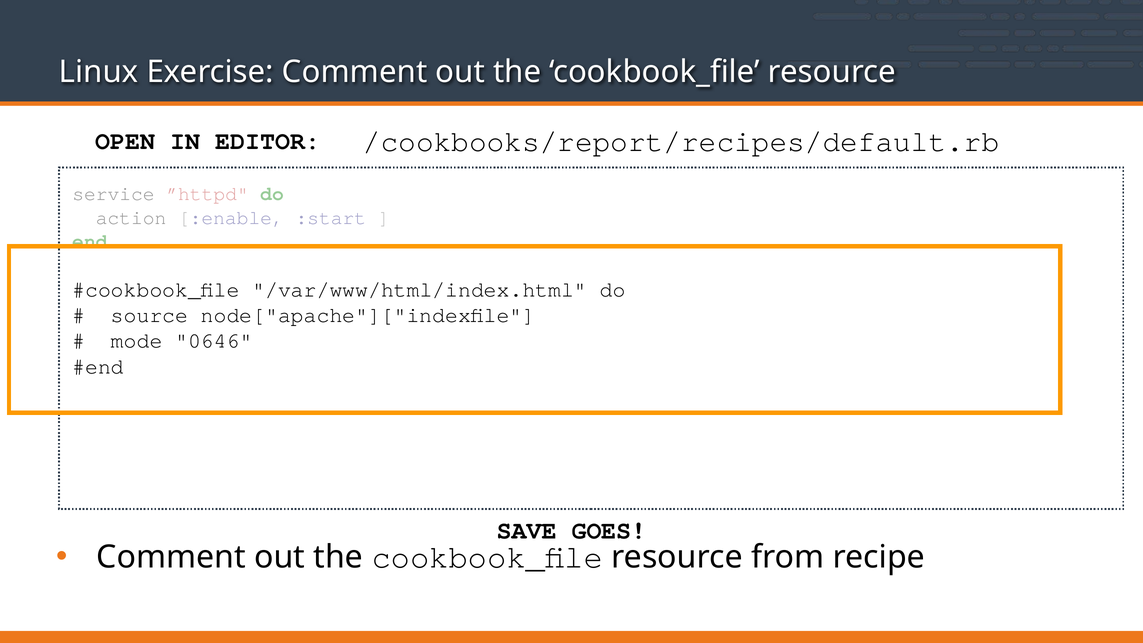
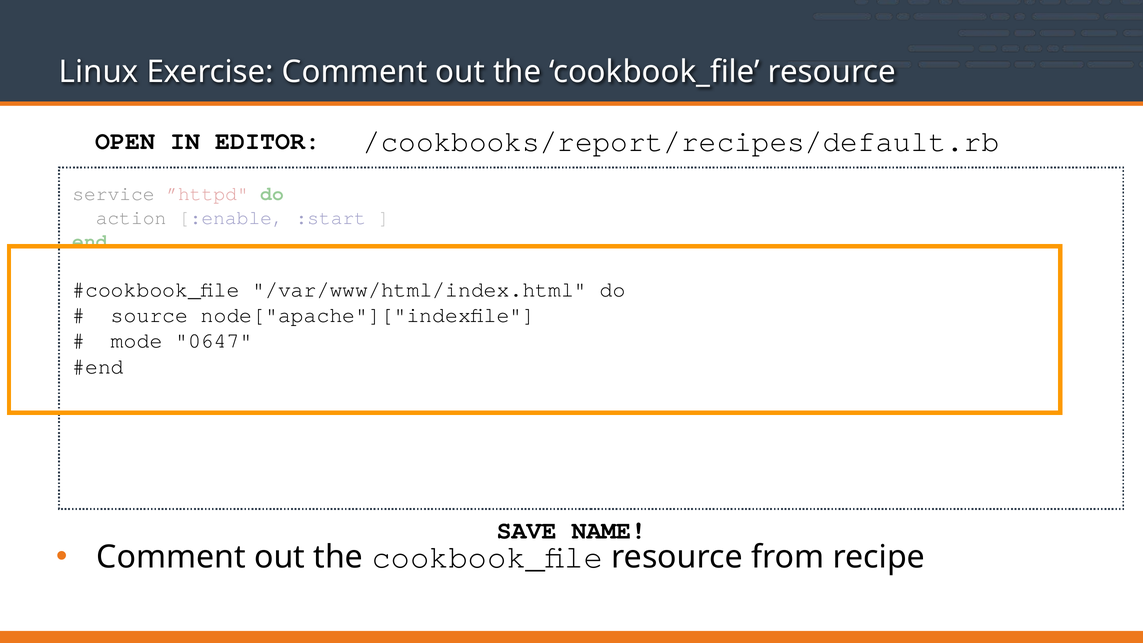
0646: 0646 -> 0647
GOES: GOES -> NAME
